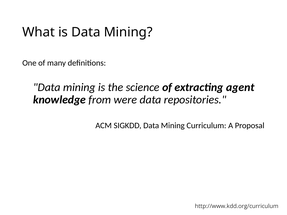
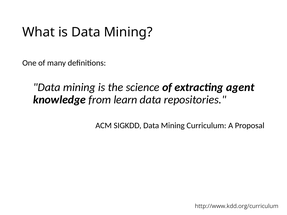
were: were -> learn
